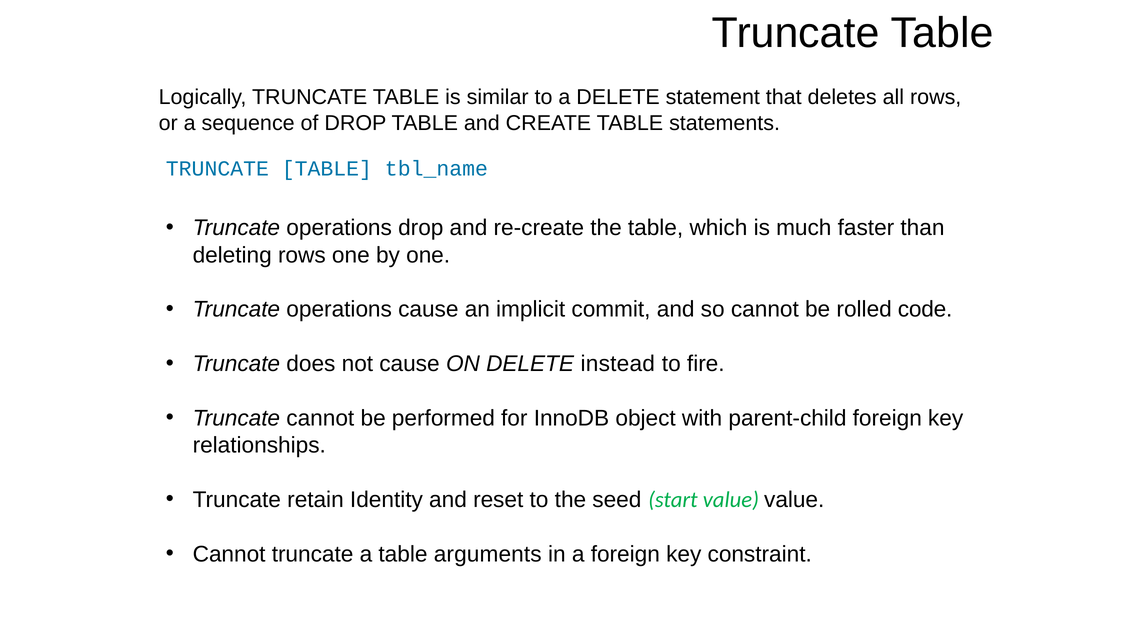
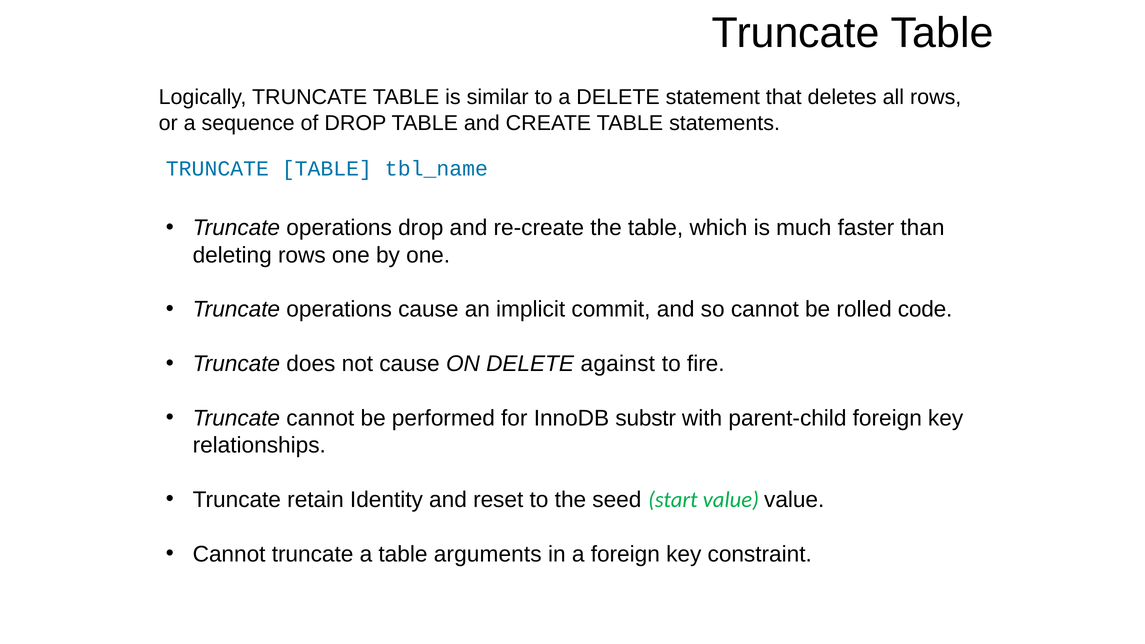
instead: instead -> against
object: object -> substr
